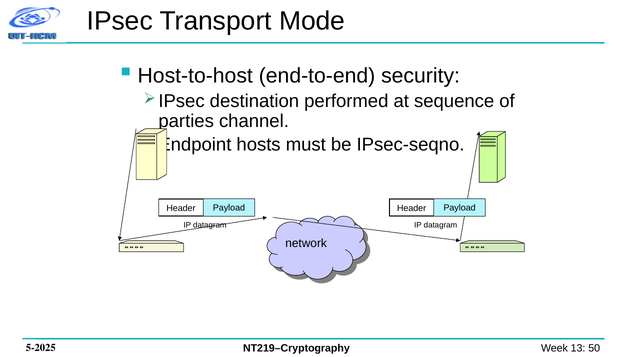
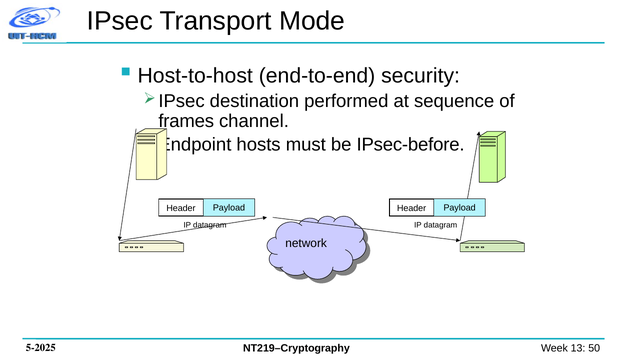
parties: parties -> frames
IPsec-seqno: IPsec-seqno -> IPsec-before
